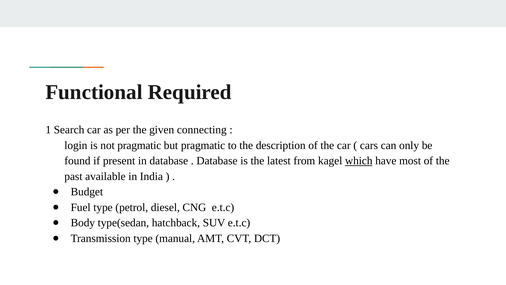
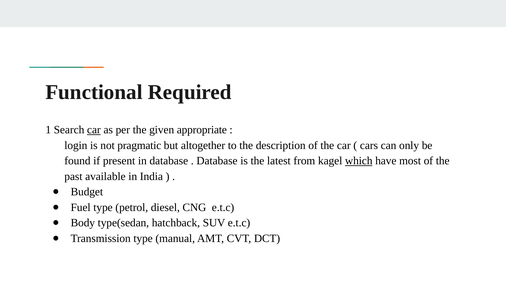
car at (94, 130) underline: none -> present
connecting: connecting -> appropriate
but pragmatic: pragmatic -> altogether
